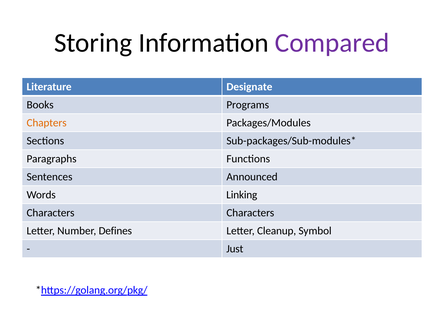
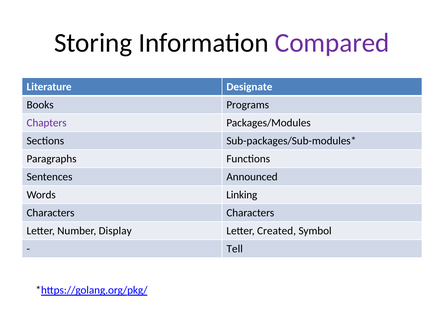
Chapters colour: orange -> purple
Defines: Defines -> Display
Cleanup: Cleanup -> Created
Just: Just -> Tell
